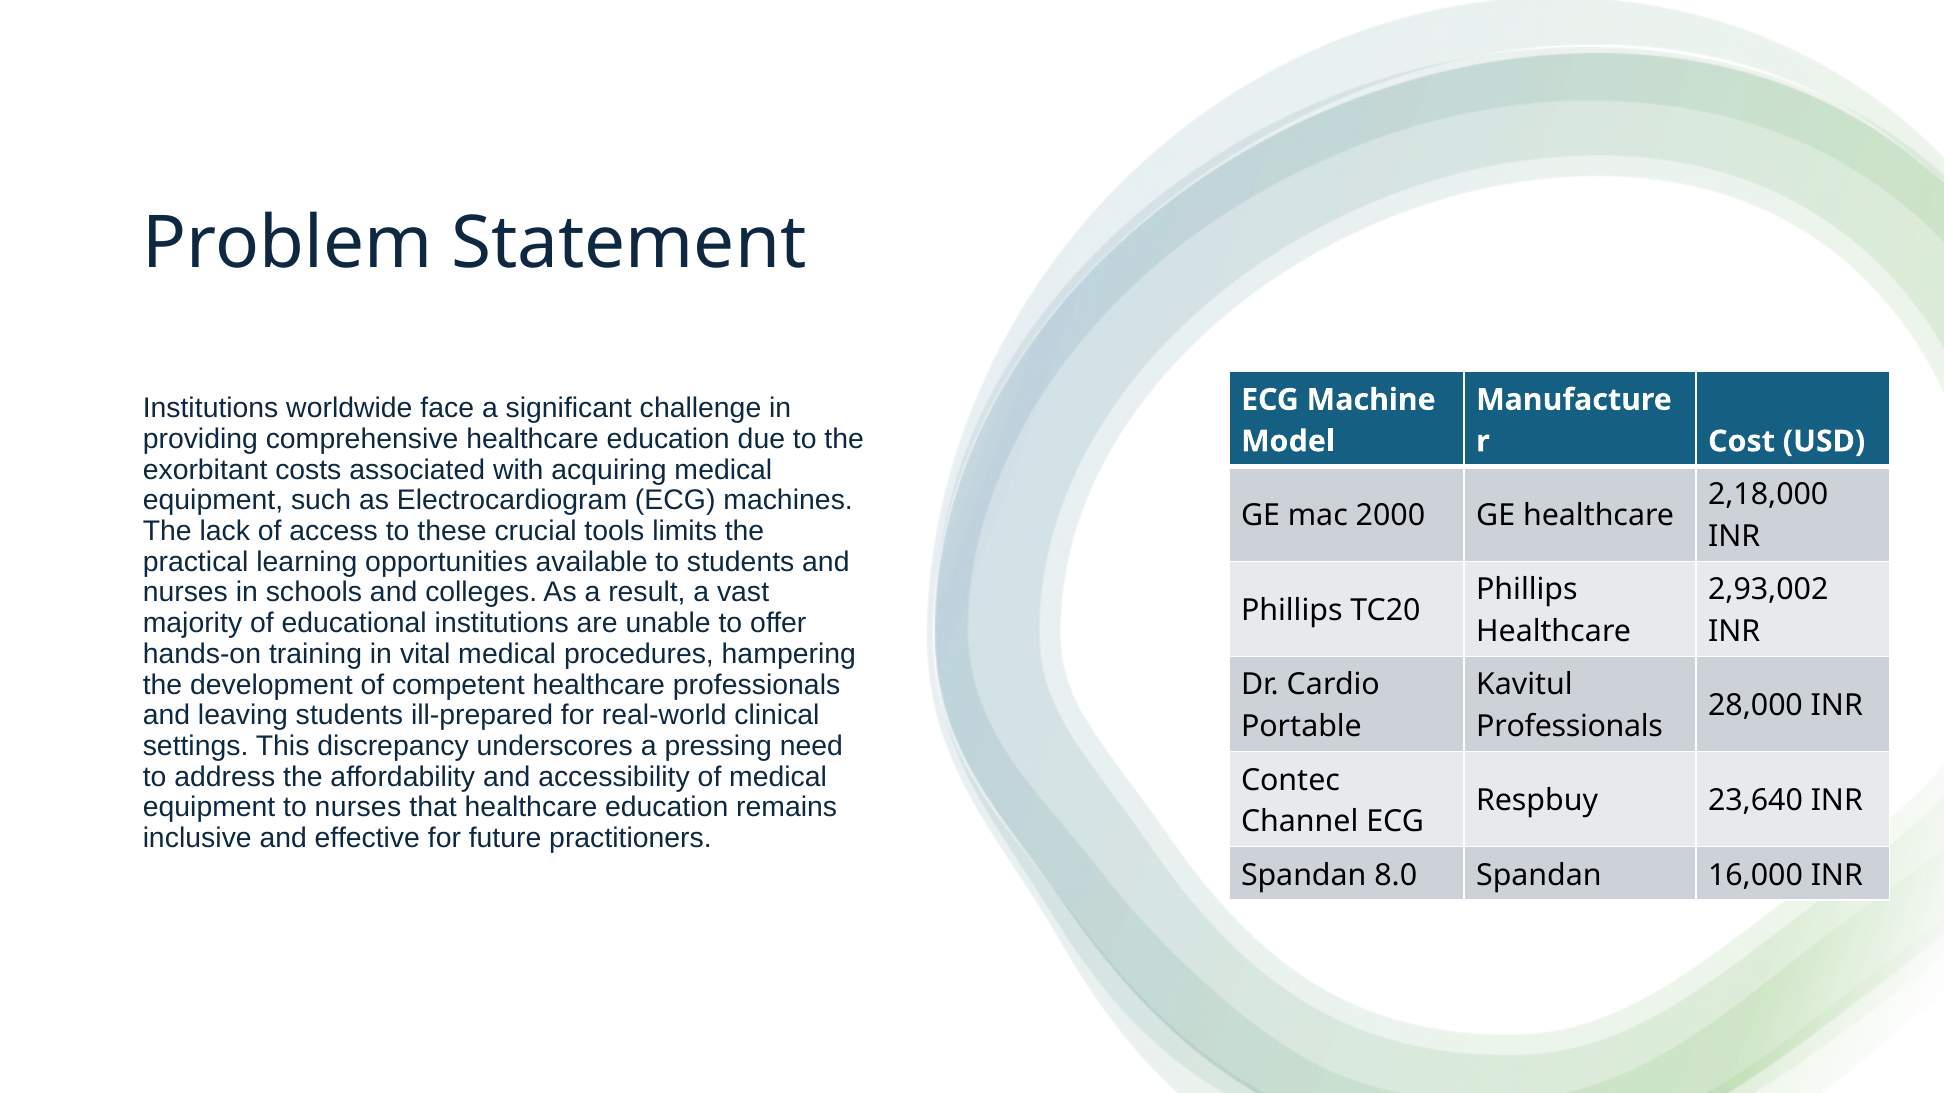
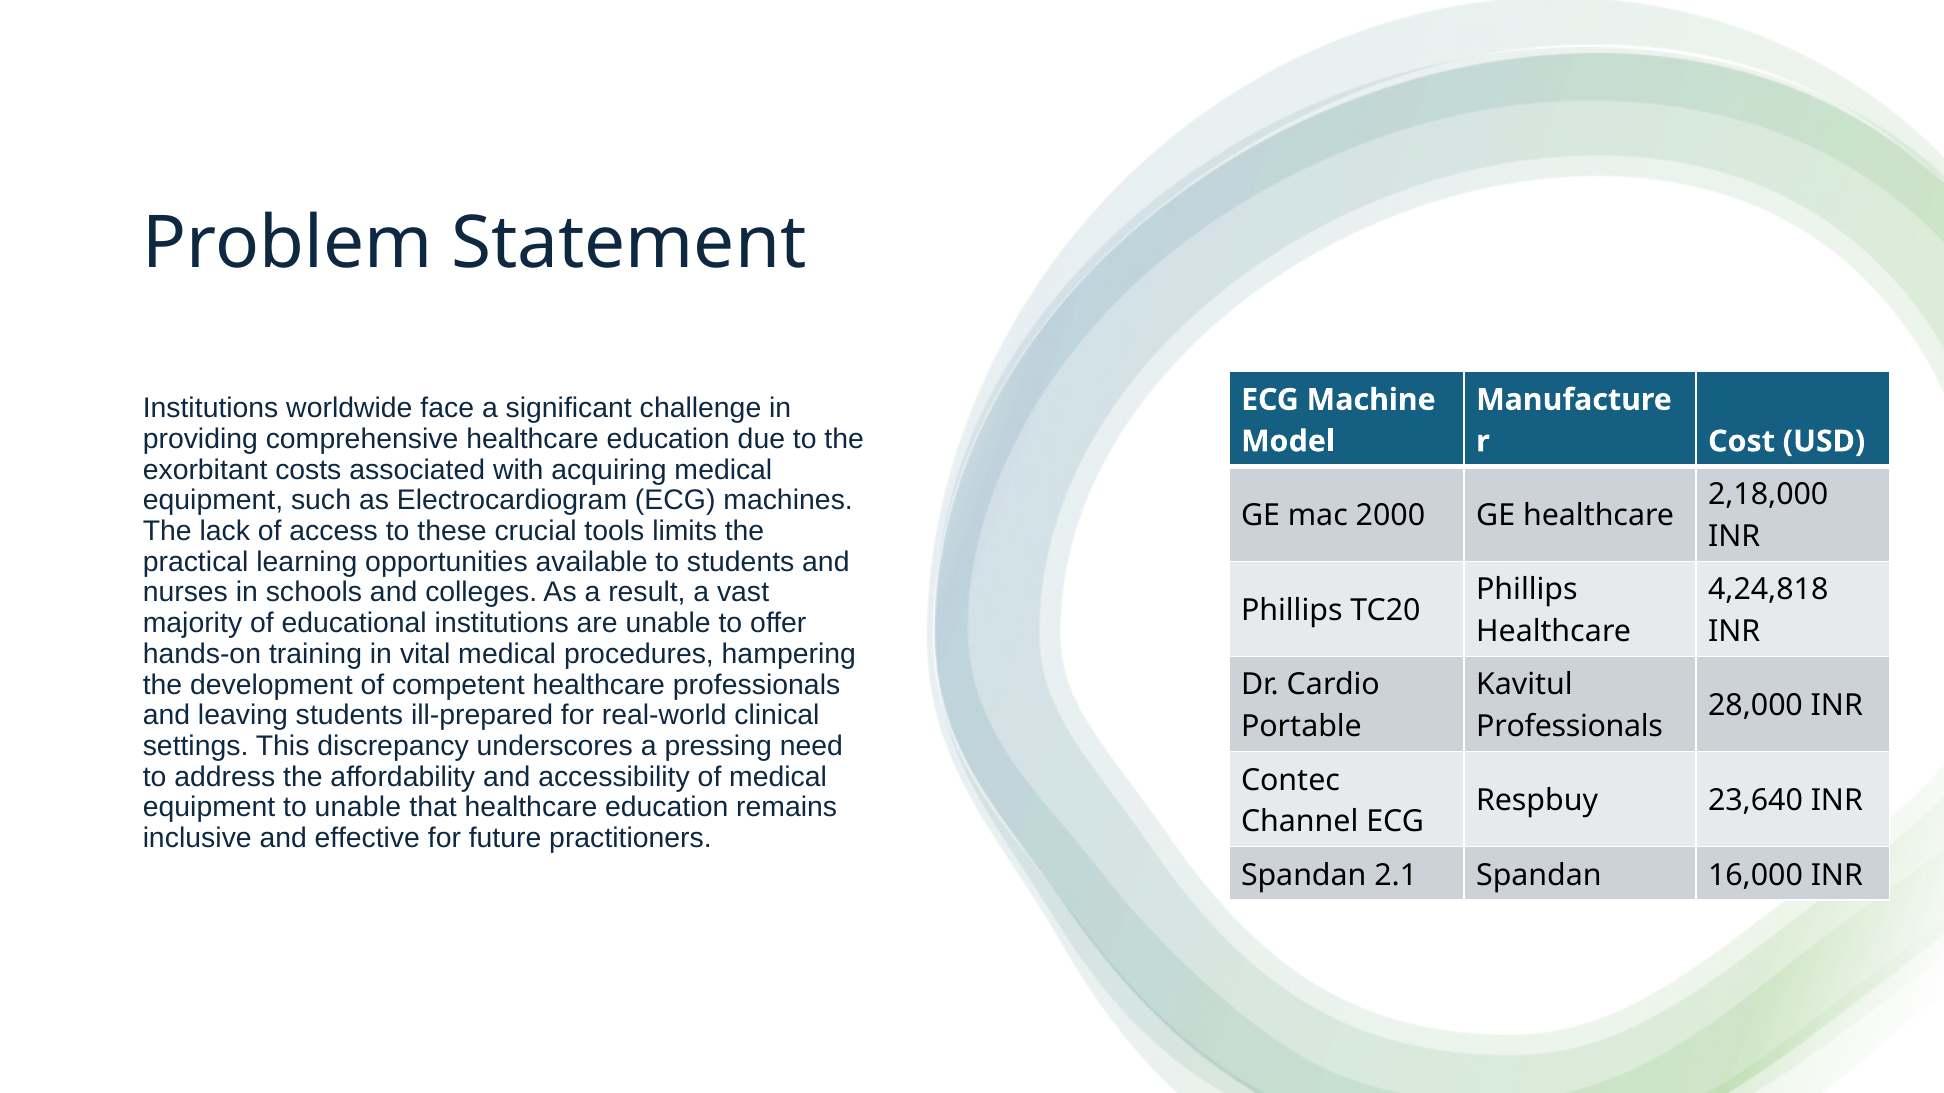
2,93,002: 2,93,002 -> 4,24,818
to nurses: nurses -> unable
8.0: 8.0 -> 2.1
